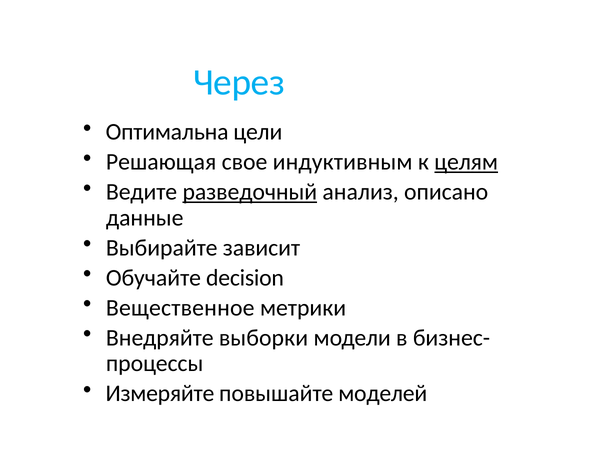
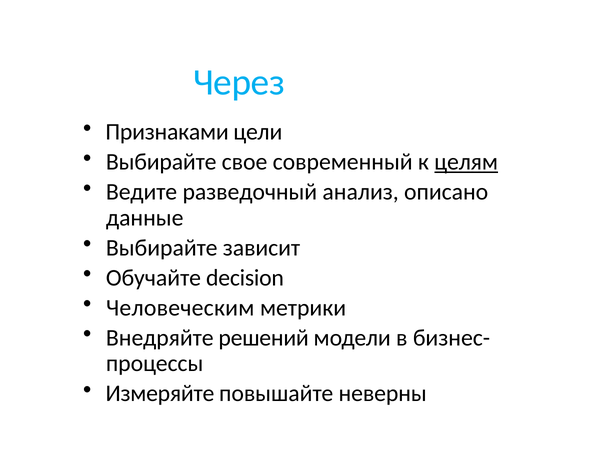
Оптимальна: Оптимальна -> Признаками
Решающая at (161, 162): Решающая -> Выбирайте
индуктивным: индуктивным -> современный
разведочный underline: present -> none
Вещественное: Вещественное -> Человеческим
выборки: выборки -> решений
моделей: моделей -> неверны
